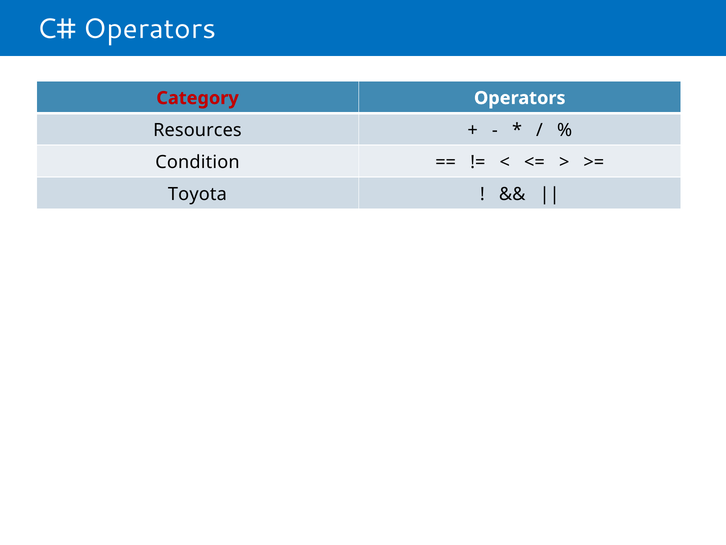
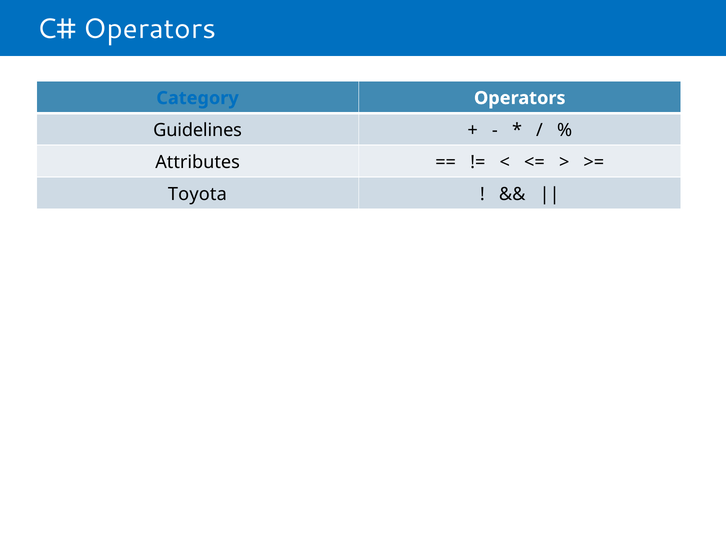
Category colour: red -> blue
Resources: Resources -> Guidelines
Condition: Condition -> Attributes
